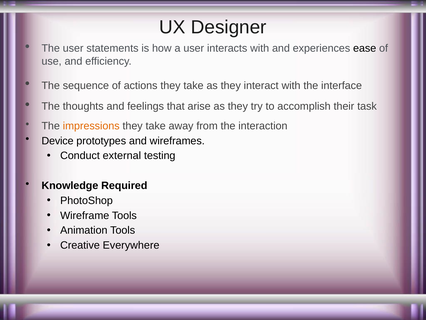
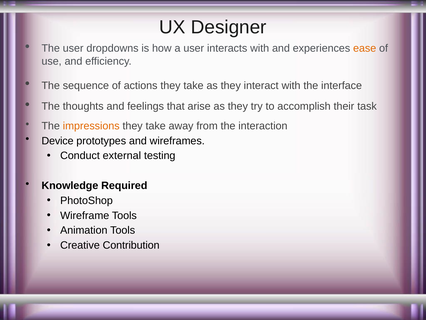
statements: statements -> dropdowns
ease colour: black -> orange
Everywhere: Everywhere -> Contribution
